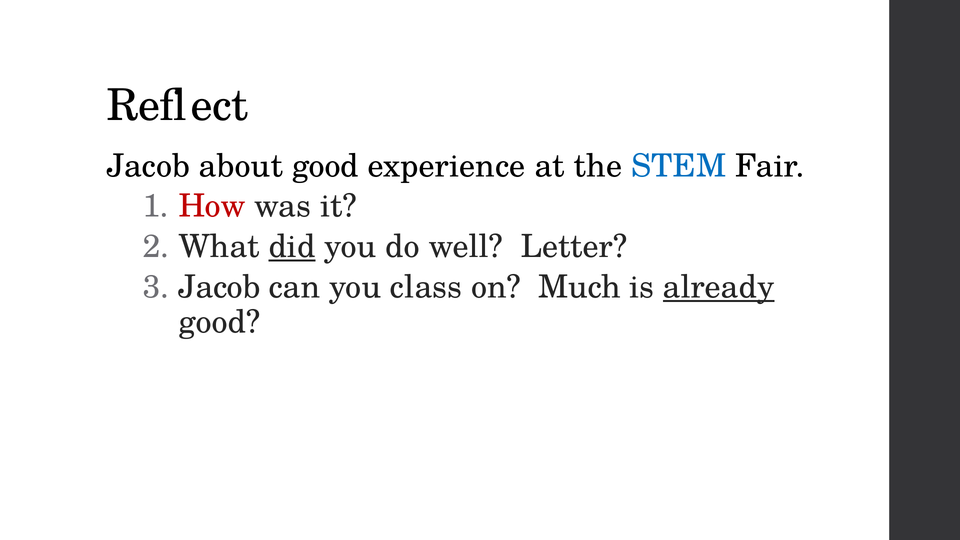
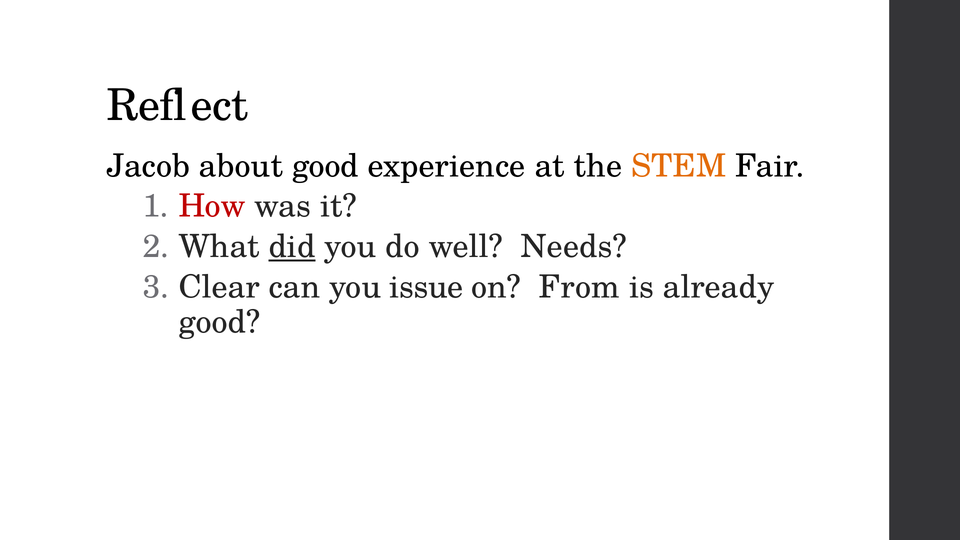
STEM colour: blue -> orange
Letter: Letter -> Needs
Jacob at (219, 287): Jacob -> Clear
class: class -> issue
Much: Much -> From
already underline: present -> none
